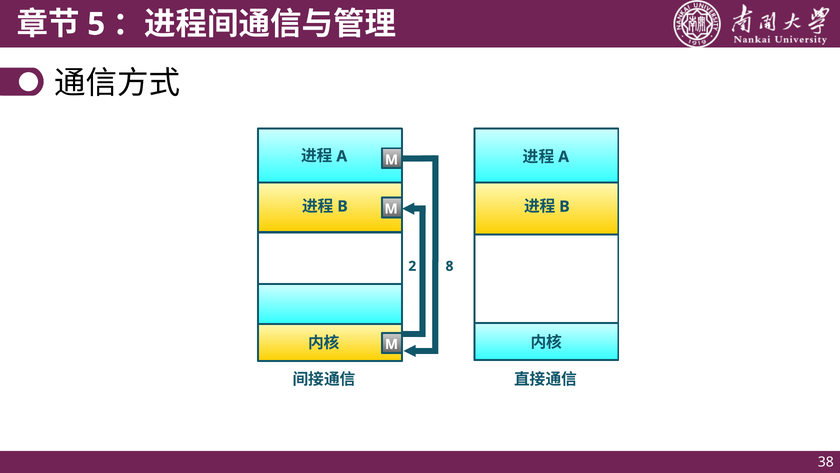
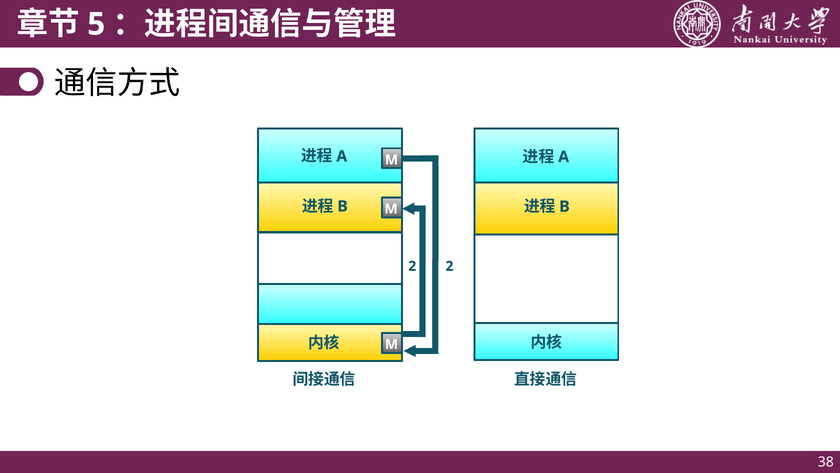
2 8: 8 -> 2
